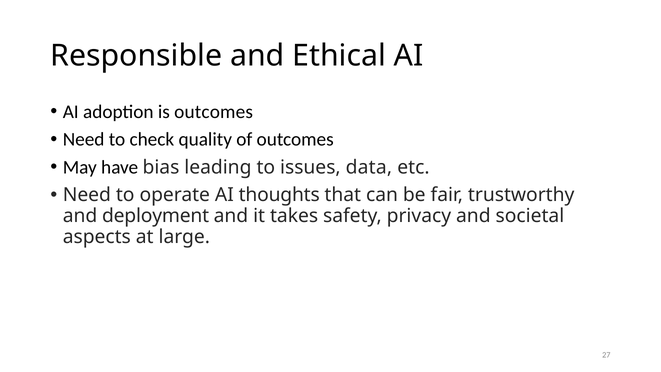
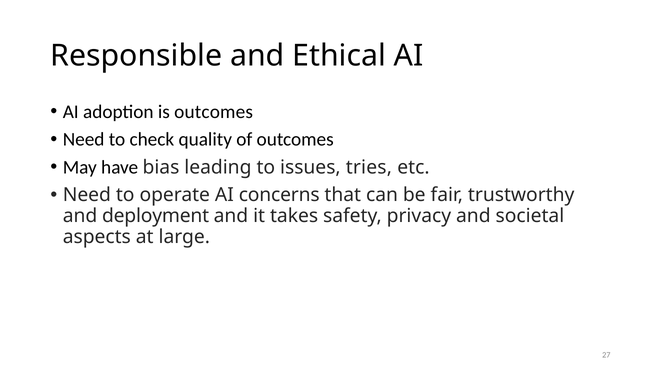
data: data -> tries
thoughts: thoughts -> concerns
